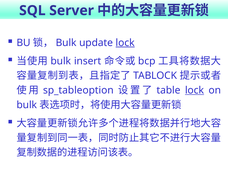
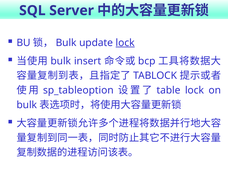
lock at (195, 90) underline: present -> none
